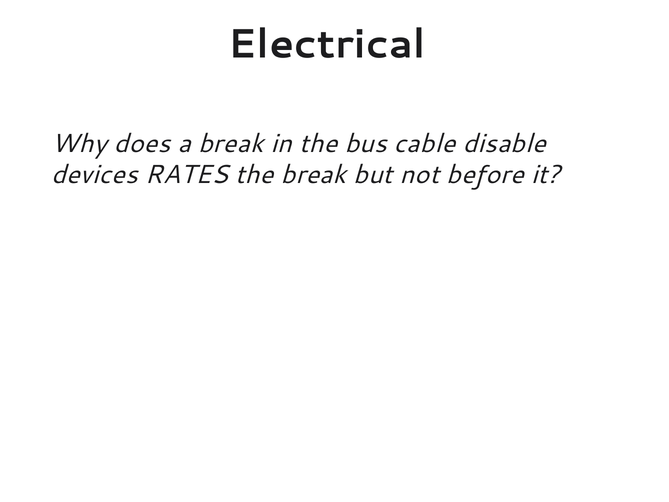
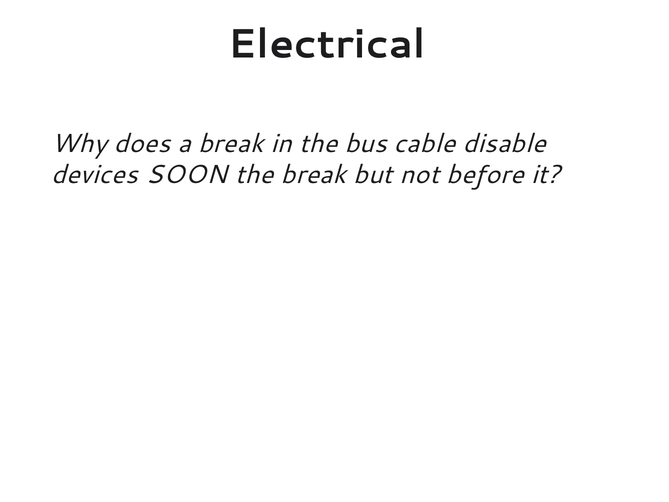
RATES: RATES -> SOON
